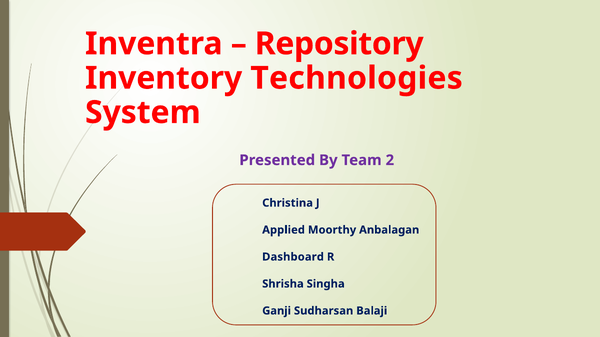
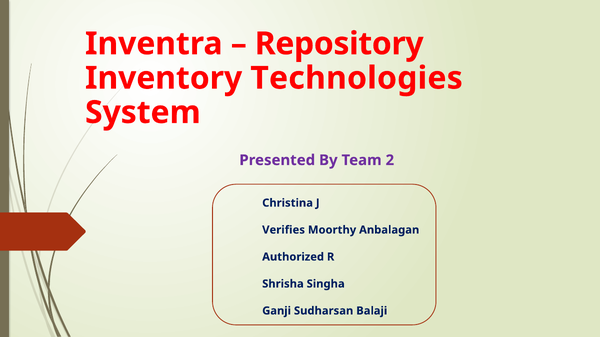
Applied: Applied -> Verifies
Dashboard: Dashboard -> Authorized
